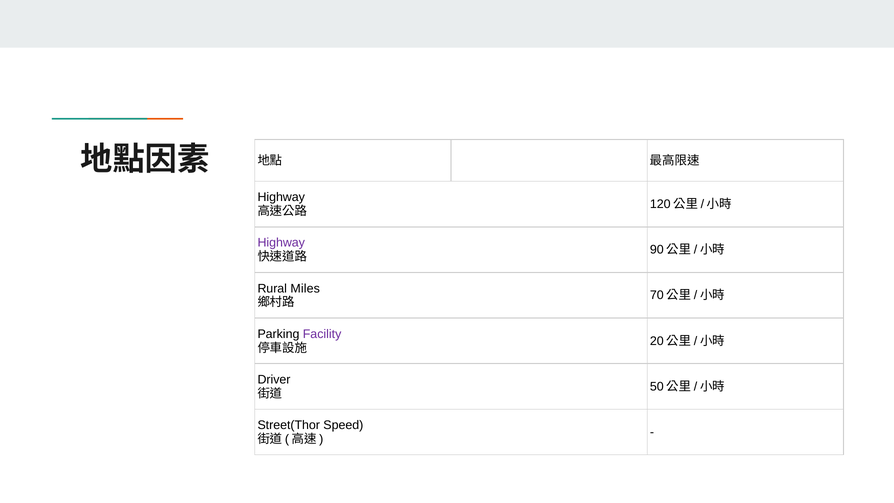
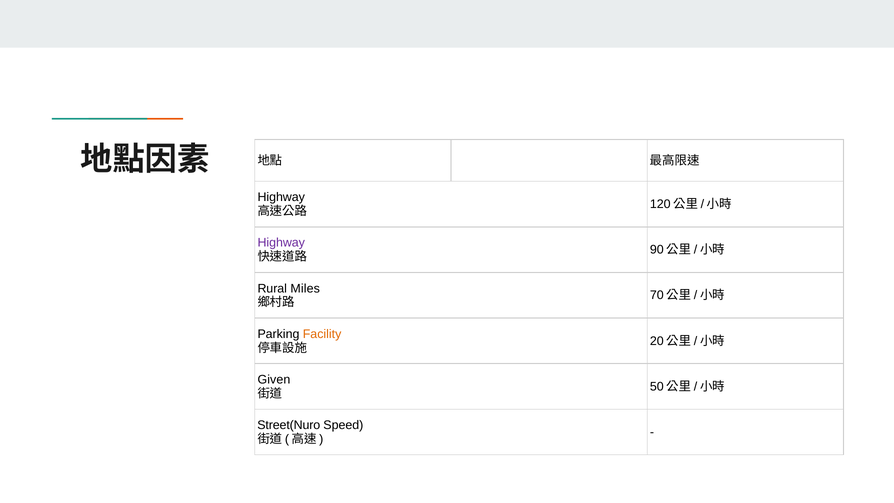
Facility colour: purple -> orange
Driver: Driver -> Given
Street(Thor: Street(Thor -> Street(Nuro
